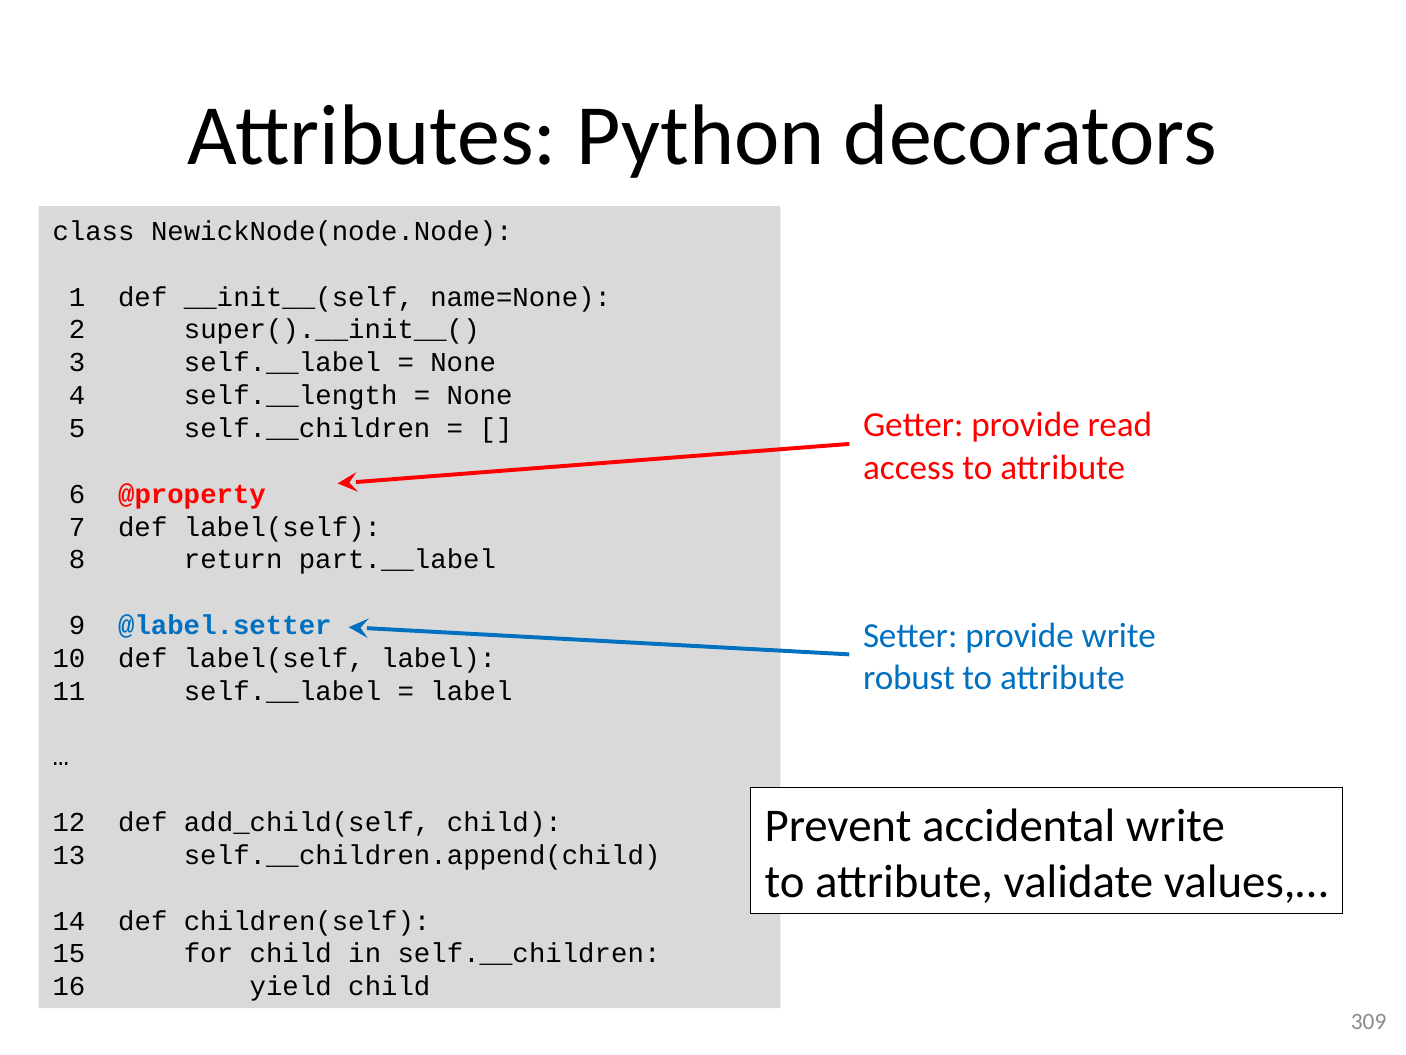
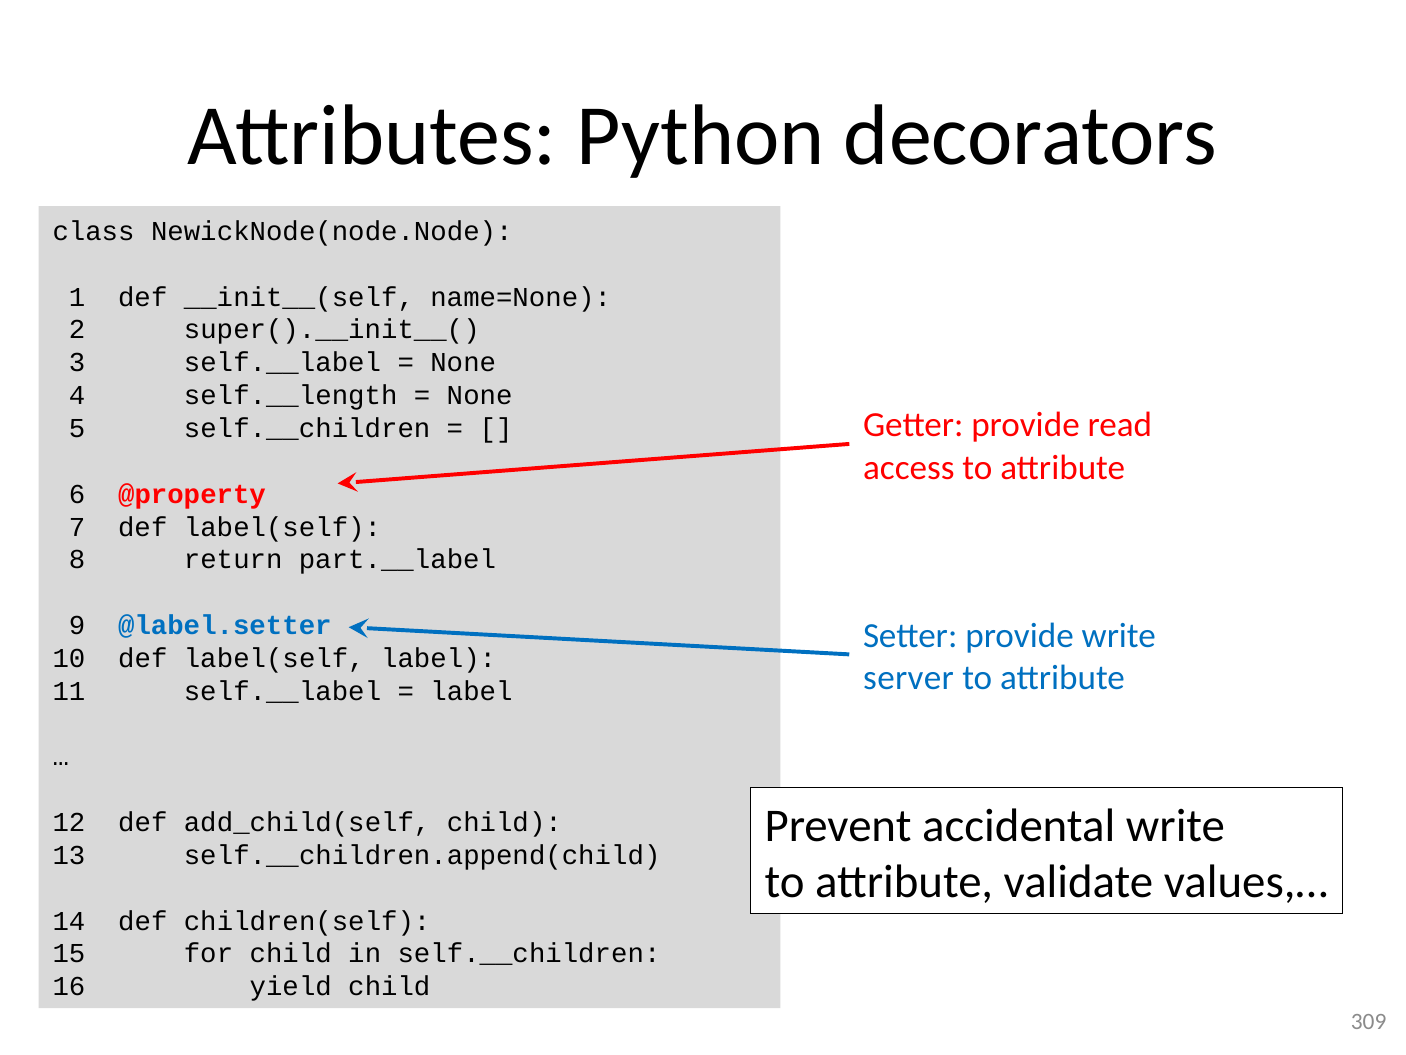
robust: robust -> server
